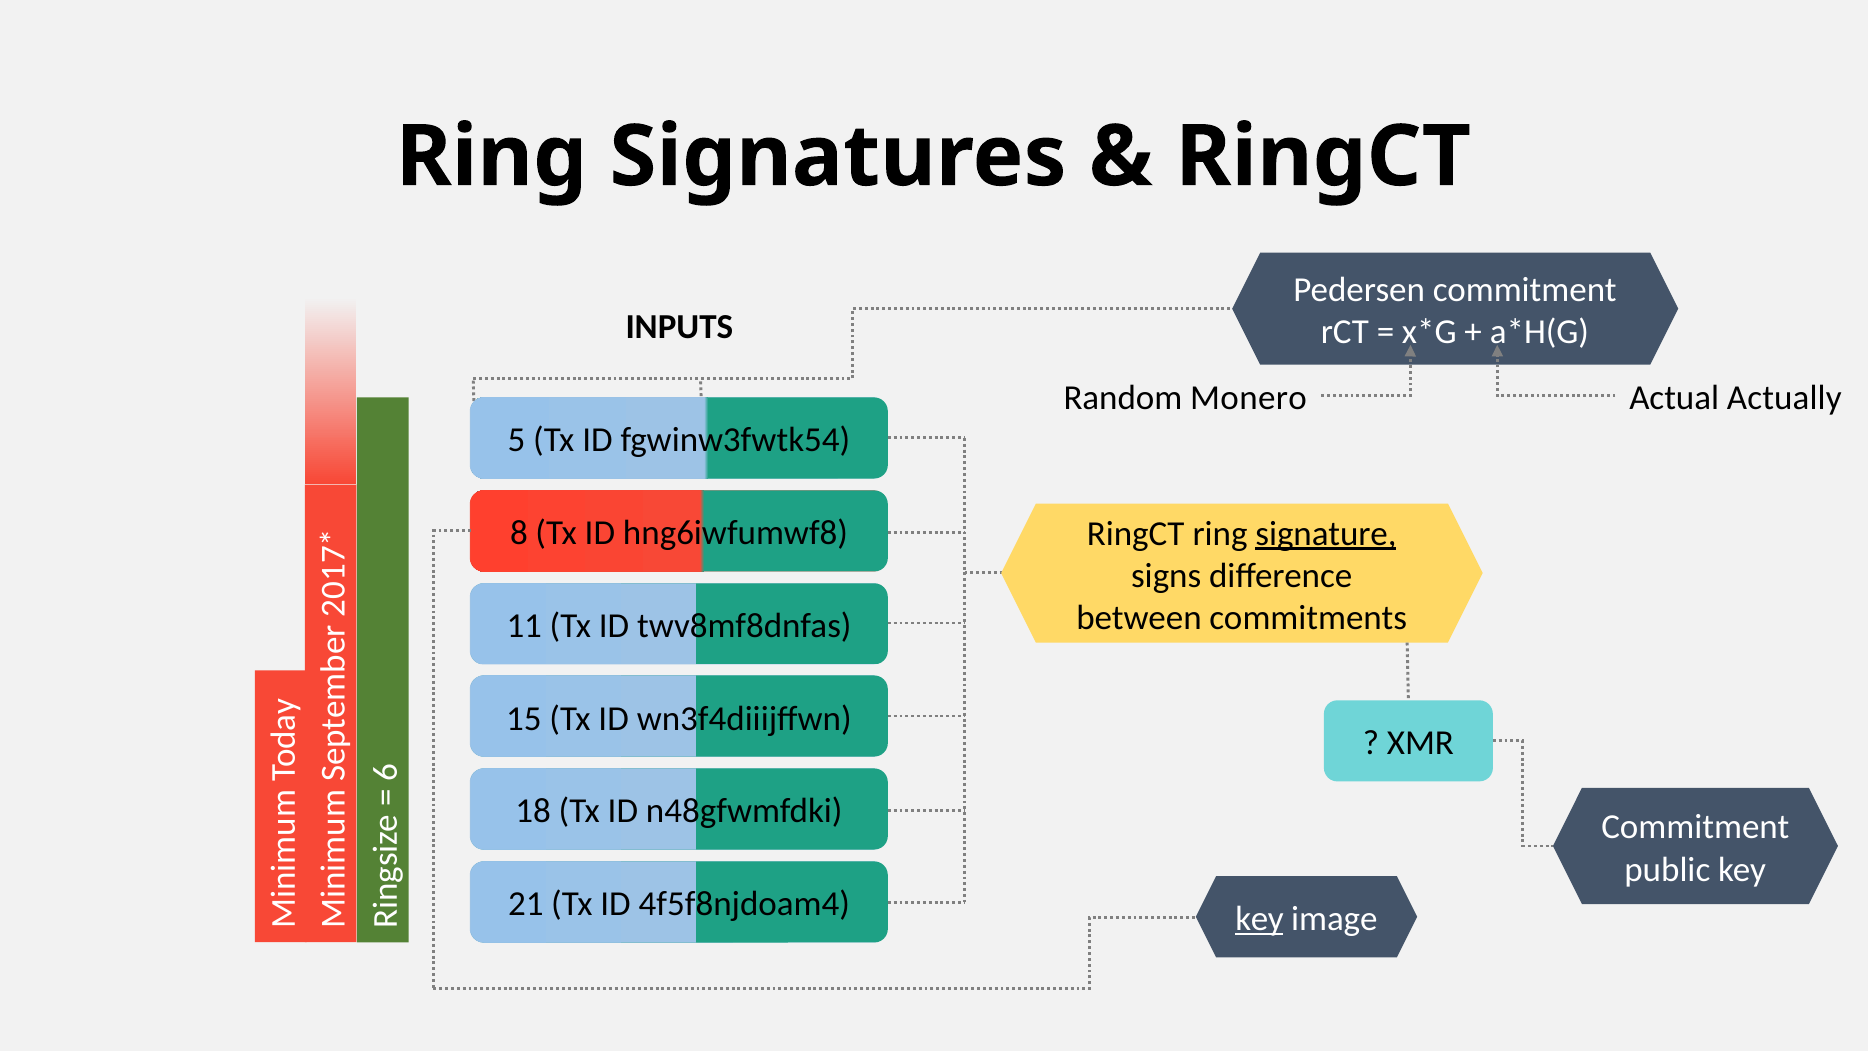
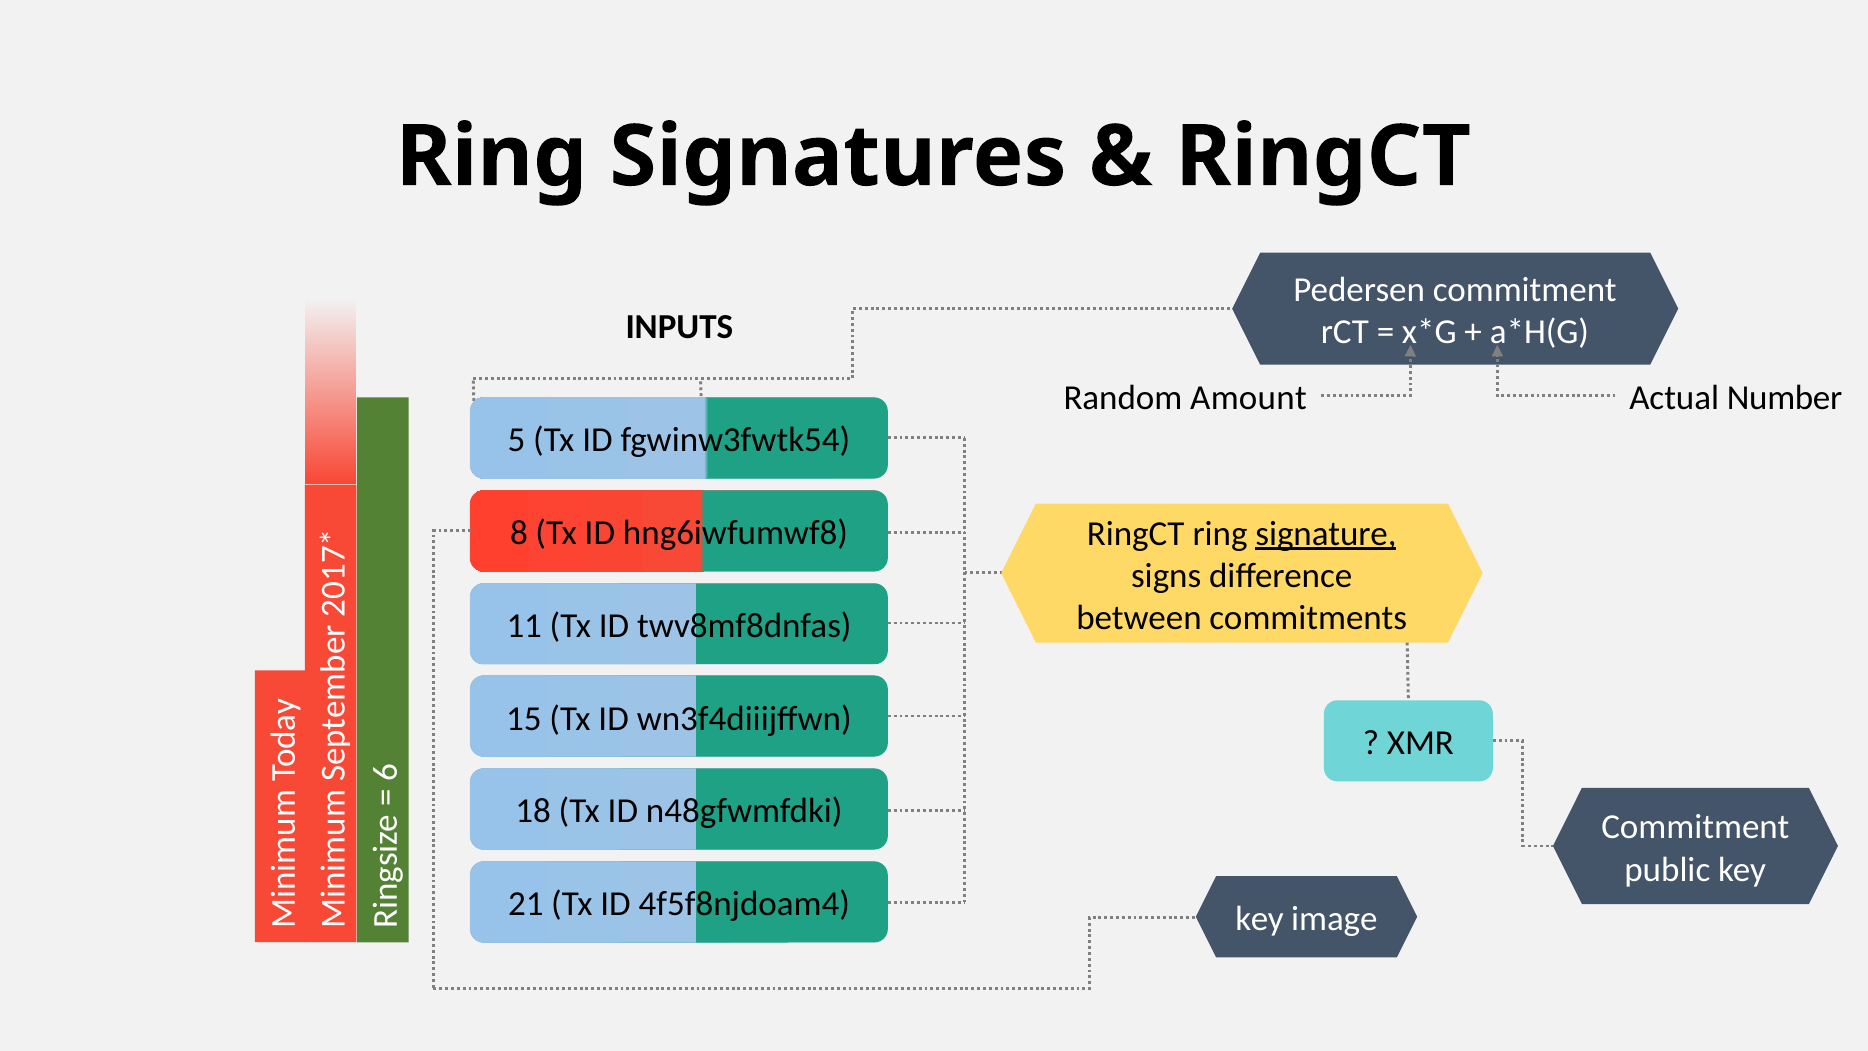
Monero: Monero -> Amount
Actually: Actually -> Number
key at (1260, 919) underline: present -> none
